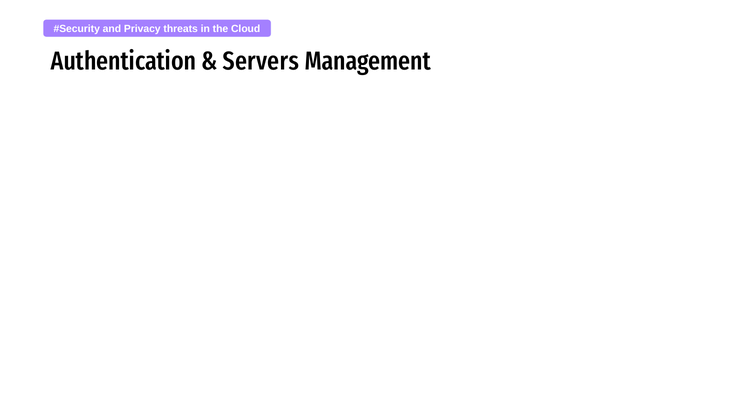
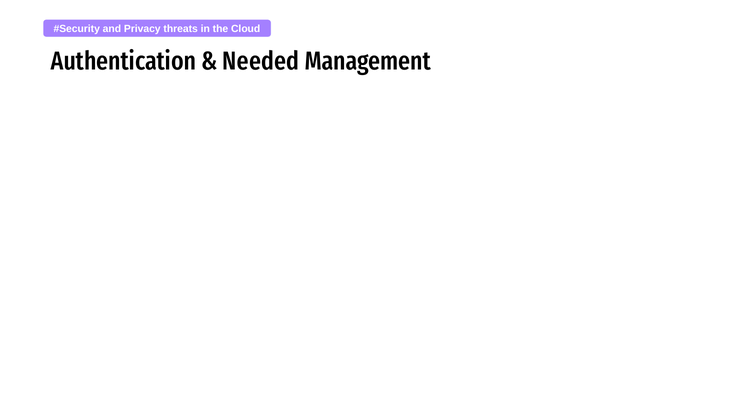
Servers: Servers -> Needed
